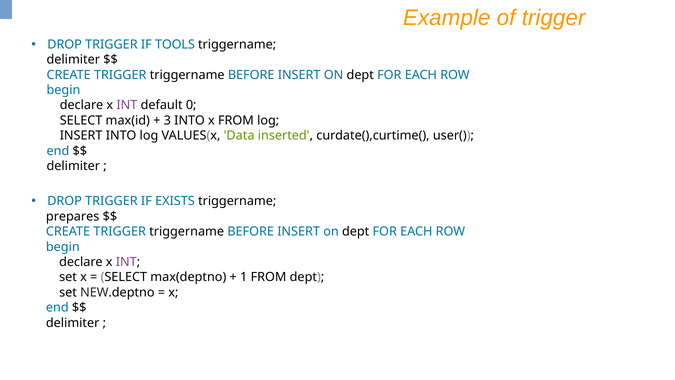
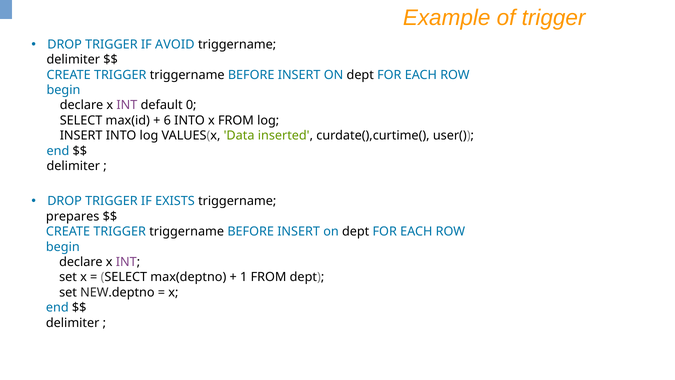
TOOLS: TOOLS -> AVOID
3: 3 -> 6
